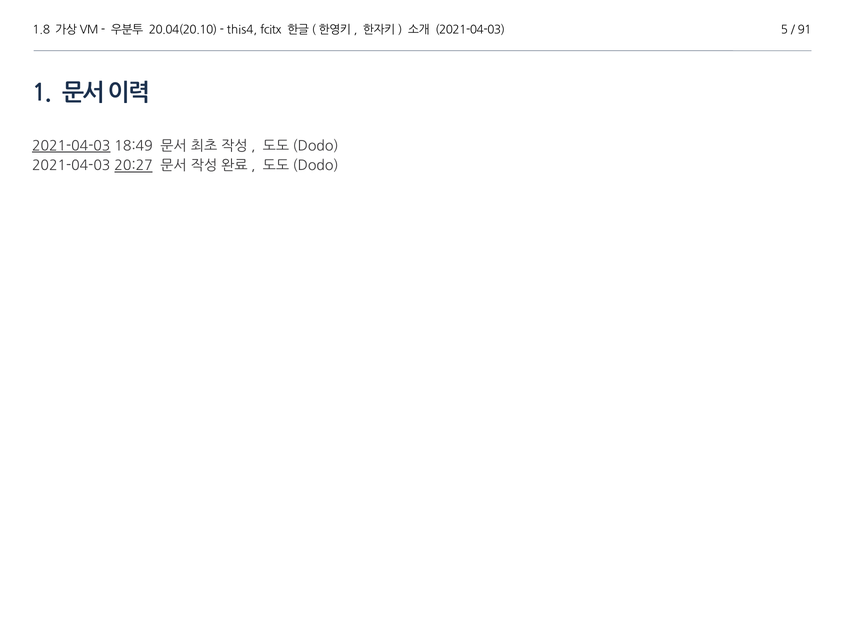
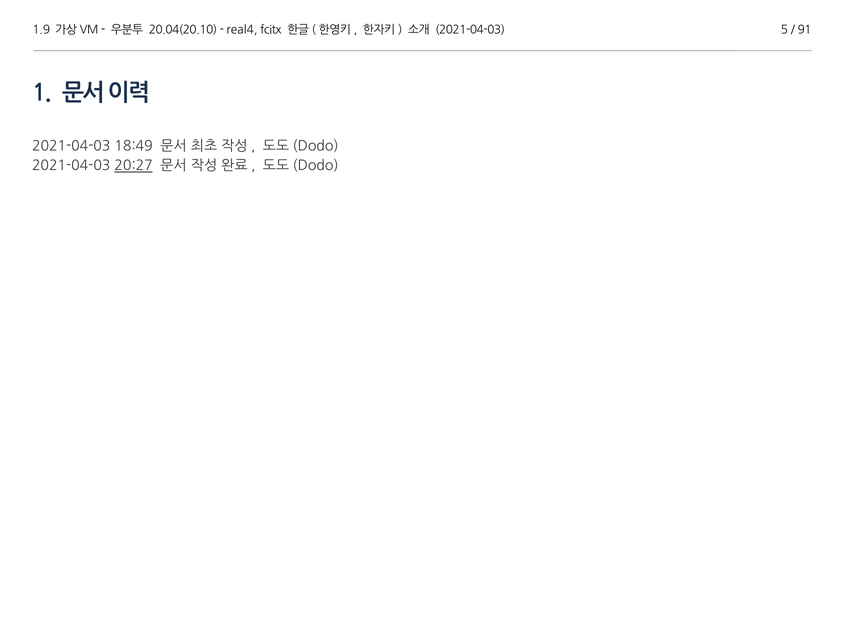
1.8: 1.8 -> 1.9
this4: this4 -> real4
2021-04-03 at (71, 146) underline: present -> none
